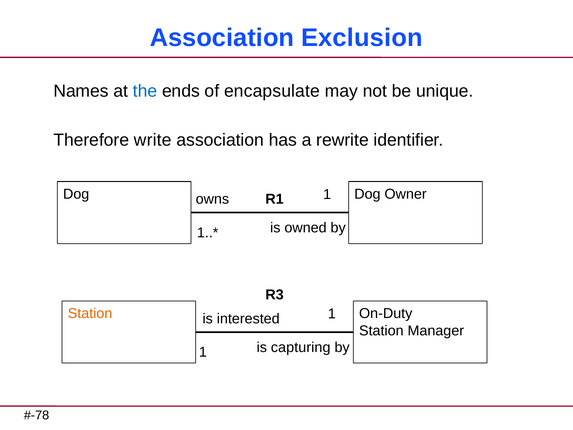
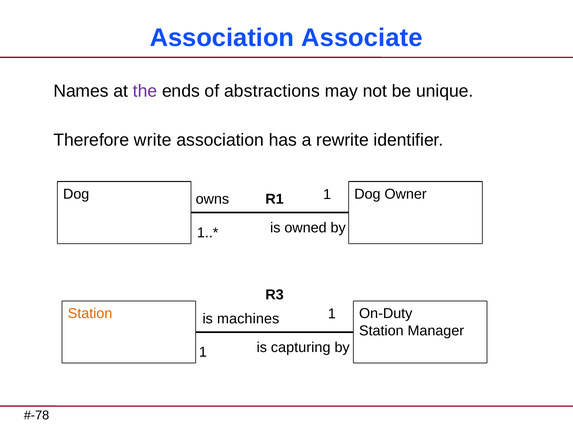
Exclusion: Exclusion -> Associate
the colour: blue -> purple
encapsulate: encapsulate -> abstractions
interested: interested -> machines
